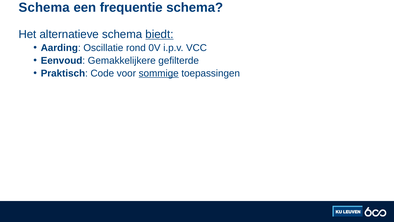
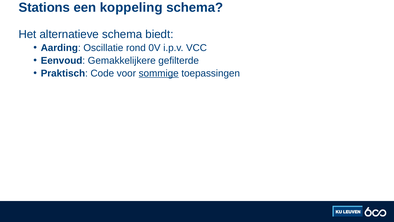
Schema at (44, 8): Schema -> Stations
frequentie: frequentie -> koppeling
biedt underline: present -> none
